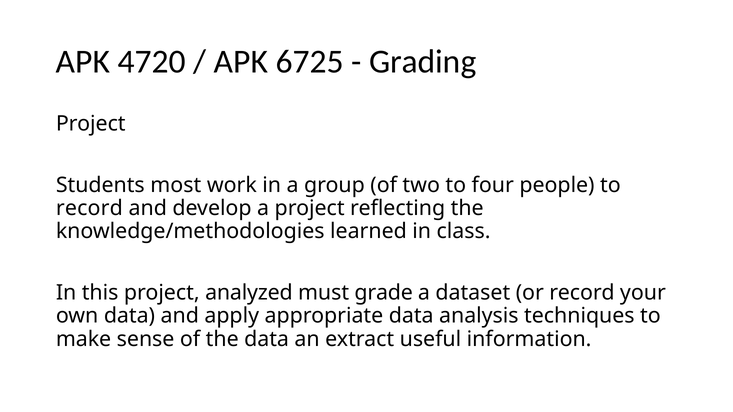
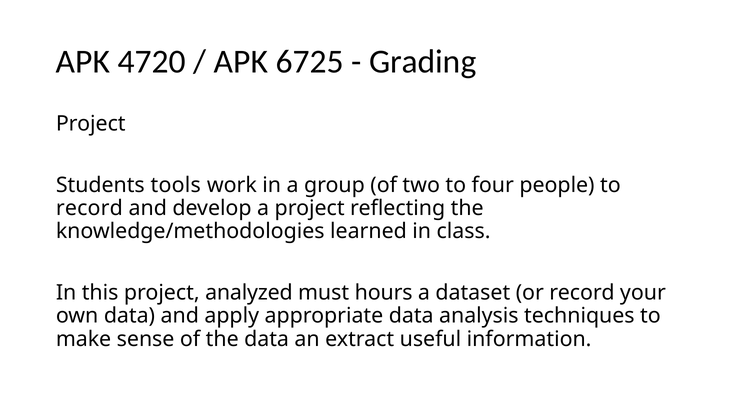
most: most -> tools
grade: grade -> hours
